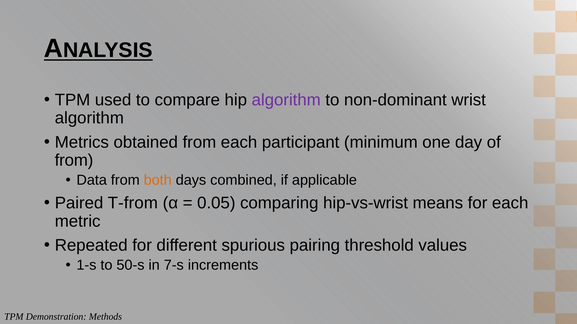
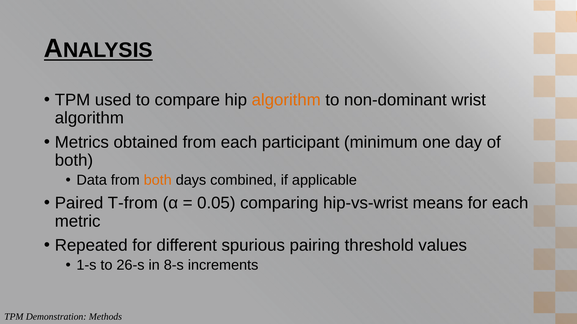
algorithm at (286, 100) colour: purple -> orange
from at (74, 161): from -> both
50-s: 50-s -> 26-s
7-s: 7-s -> 8-s
